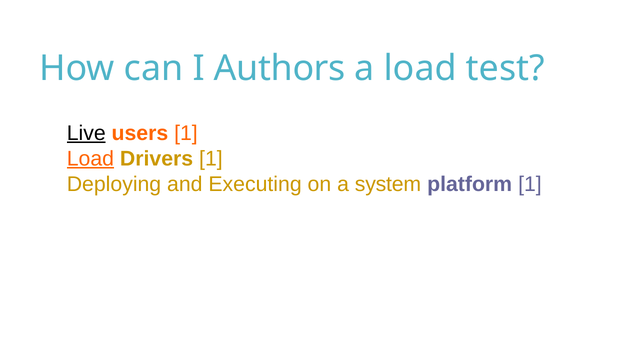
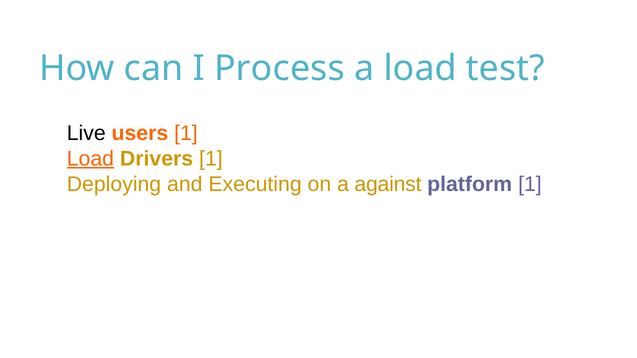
Authors: Authors -> Process
Live underline: present -> none
system: system -> against
